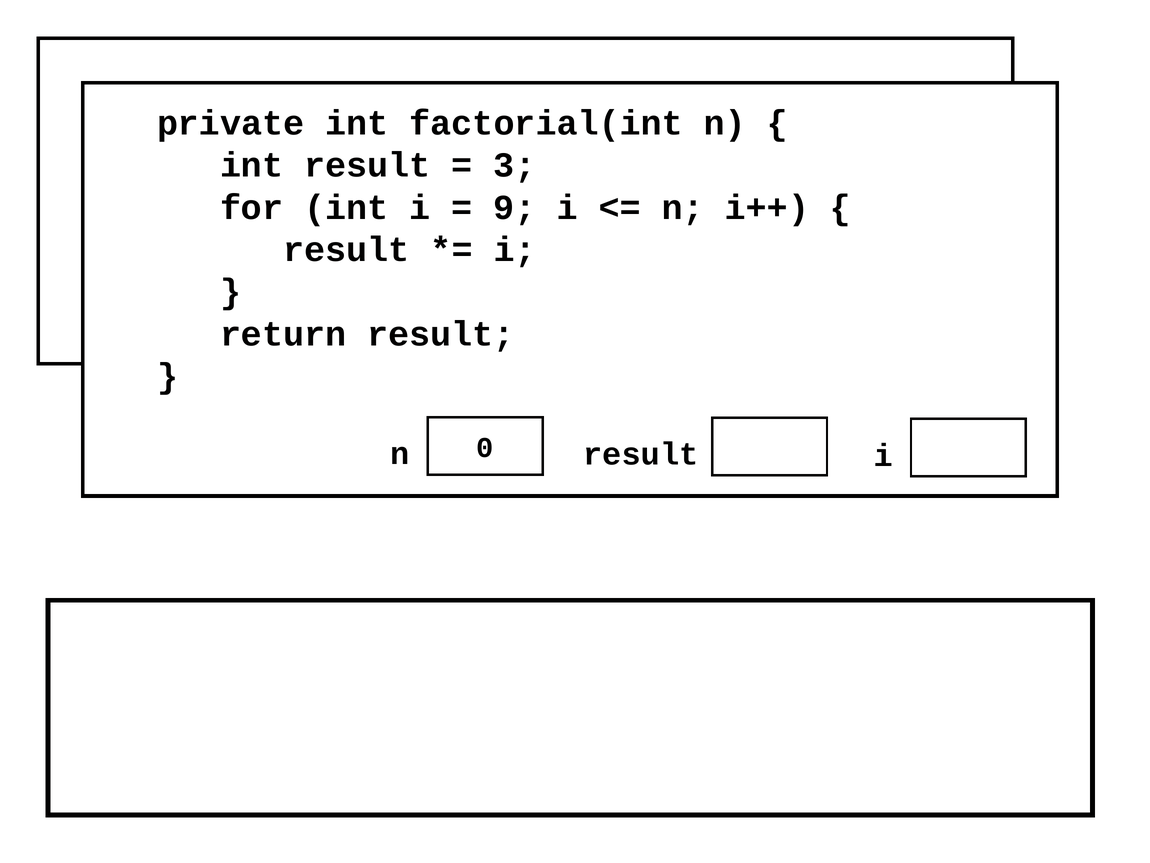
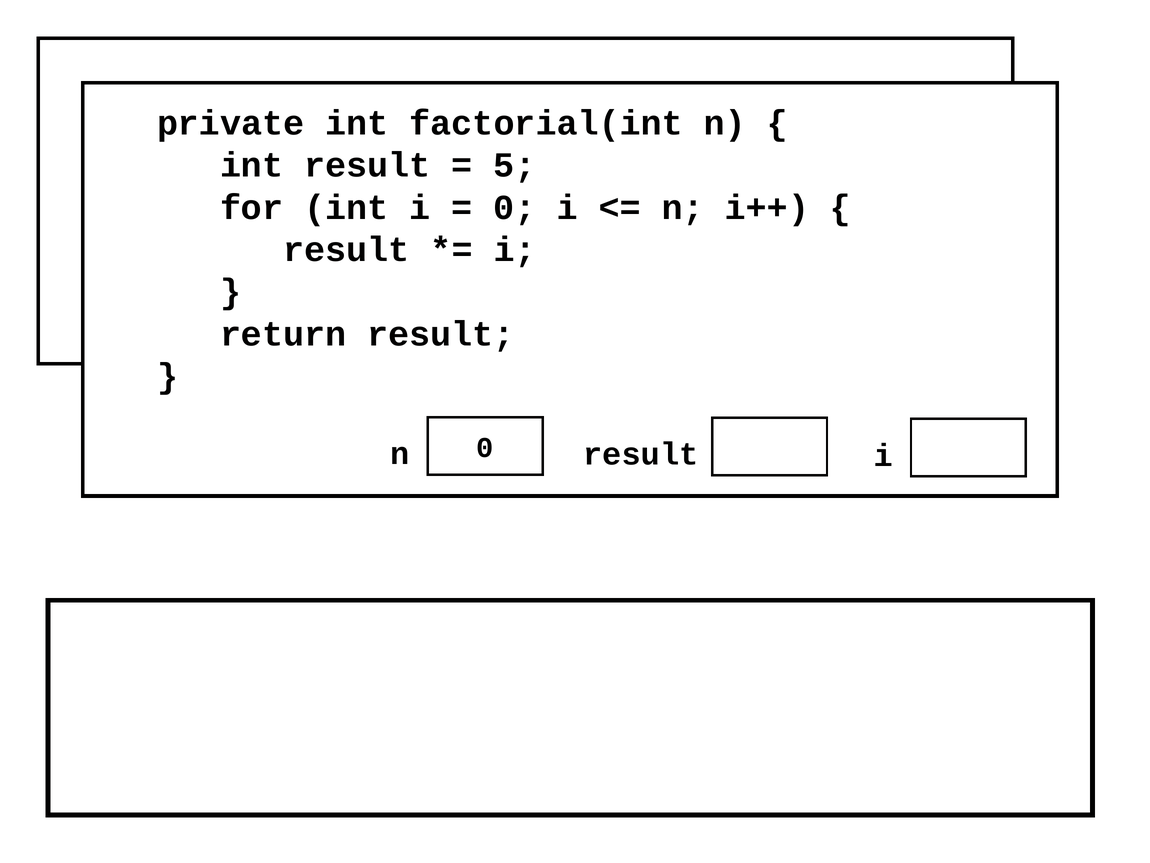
3: 3 -> 5
9 at (515, 207): 9 -> 0
